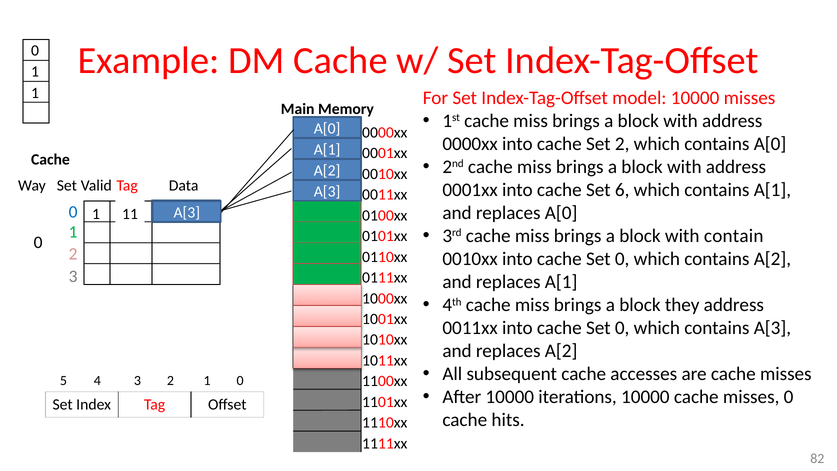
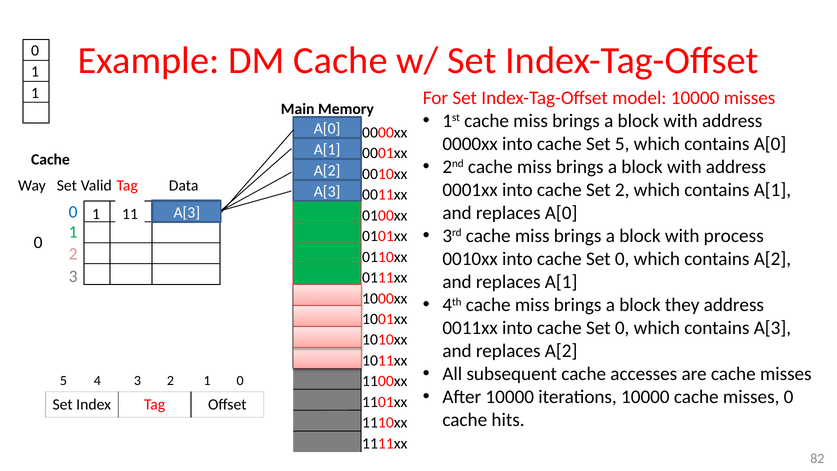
Set 2: 2 -> 5
Set 6: 6 -> 2
contain: contain -> process
